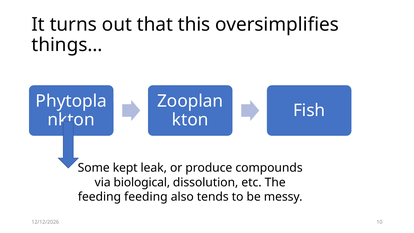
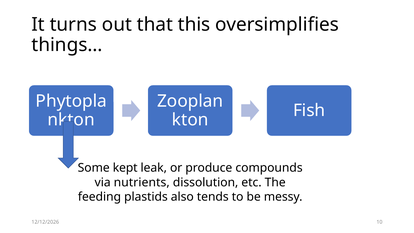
biological: biological -> nutrients
feeding feeding: feeding -> plastids
